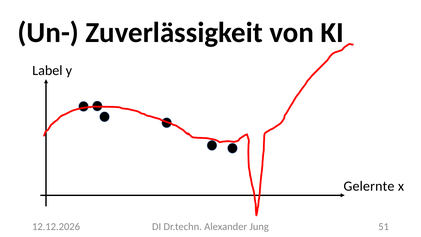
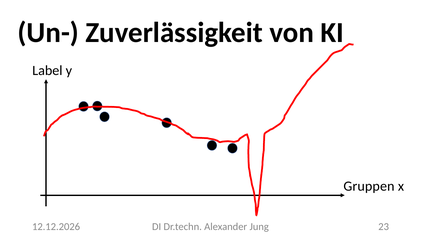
Gelernte: Gelernte -> Gruppen
51: 51 -> 23
